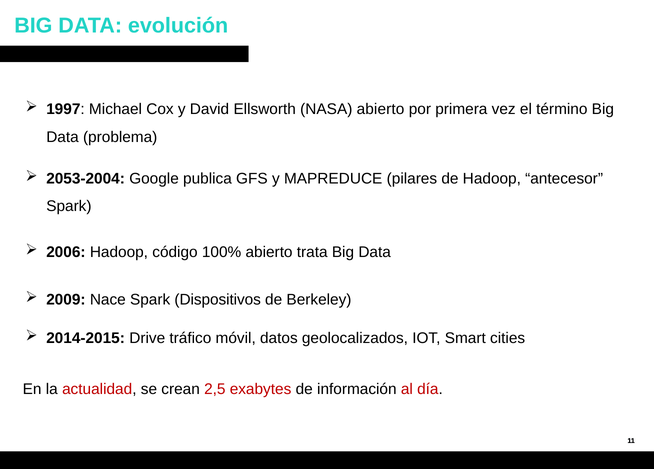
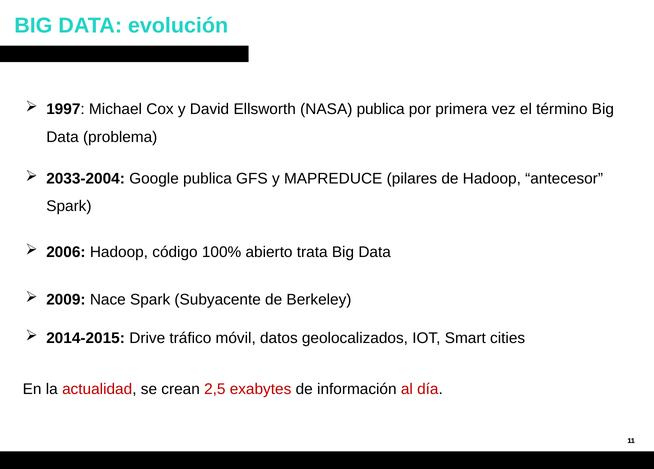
NASA abierto: abierto -> publica
2053-2004: 2053-2004 -> 2033-2004
Dispositivos: Dispositivos -> Subyacente
